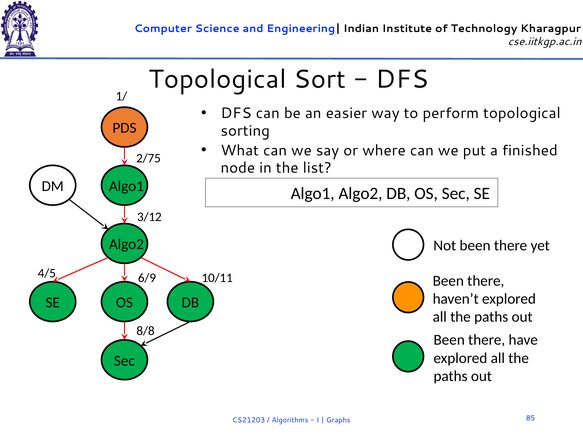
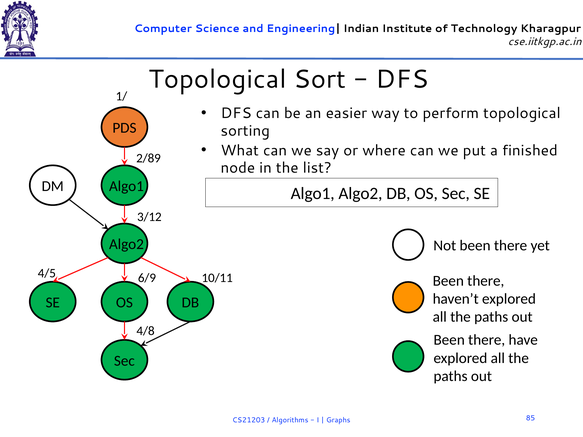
2/75: 2/75 -> 2/89
8/8: 8/8 -> 4/8
